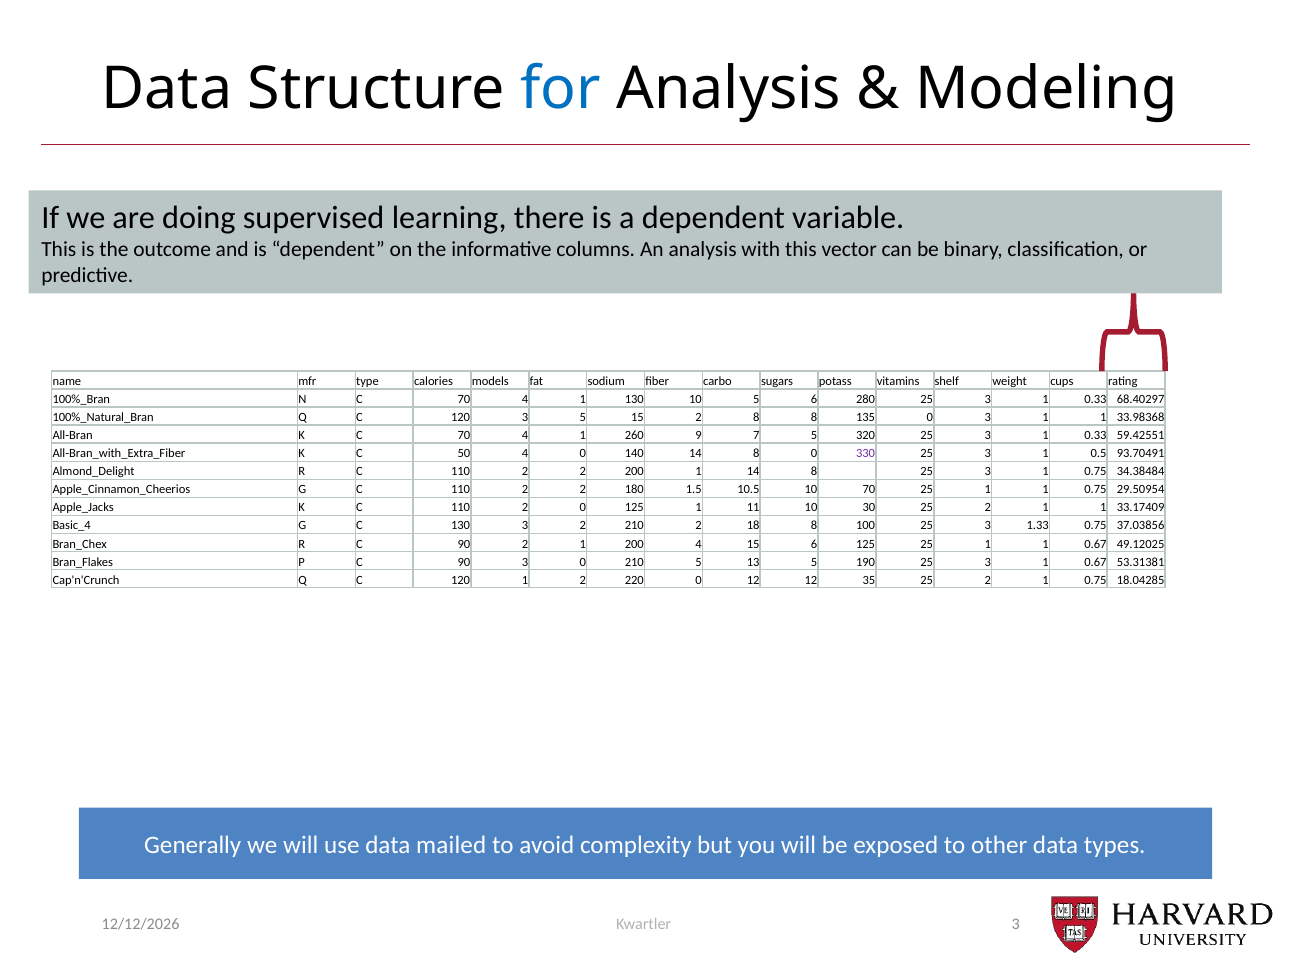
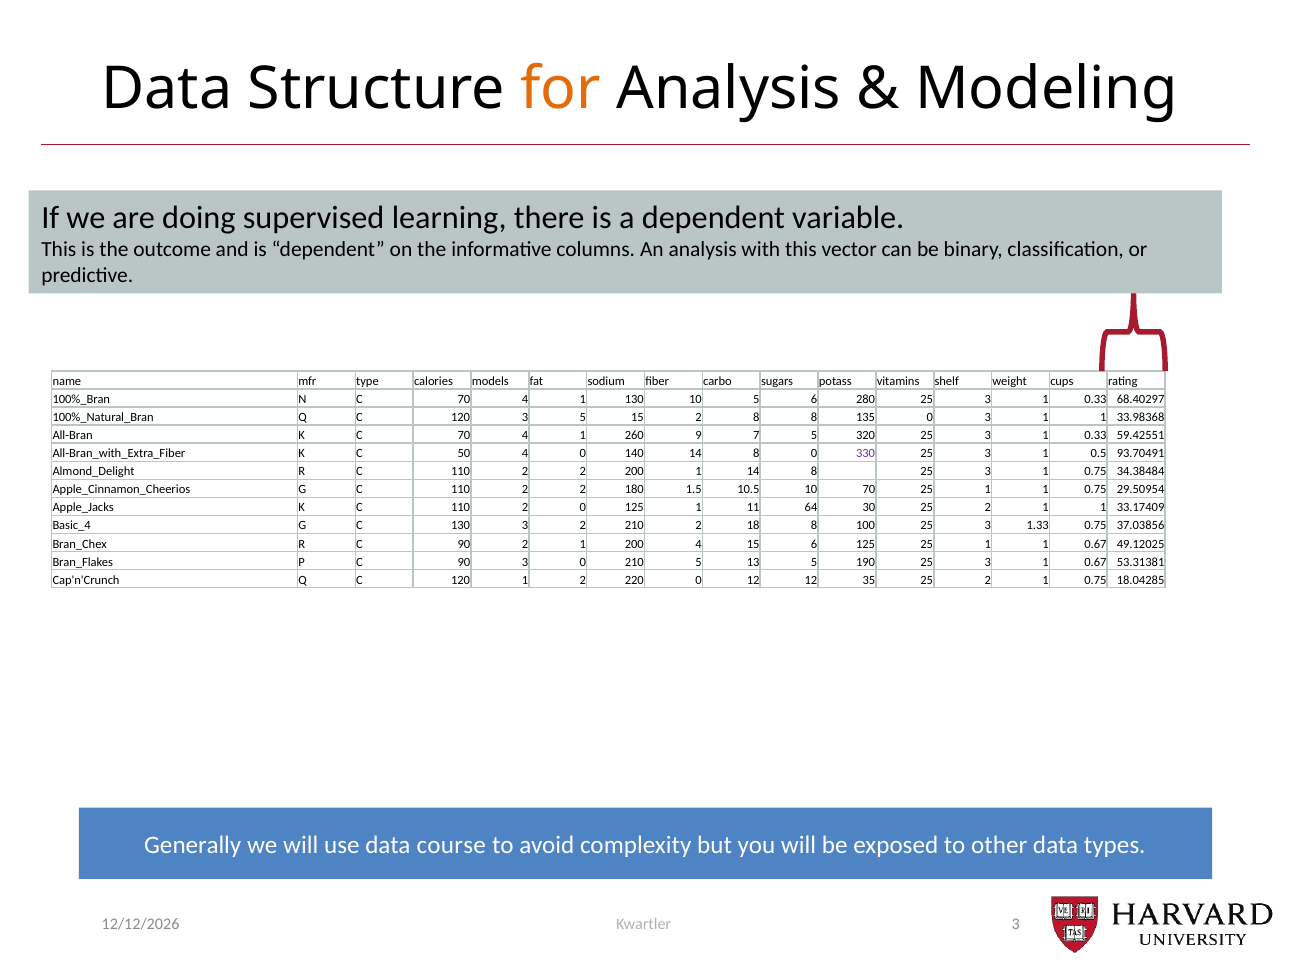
for colour: blue -> orange
11 10: 10 -> 64
mailed: mailed -> course
